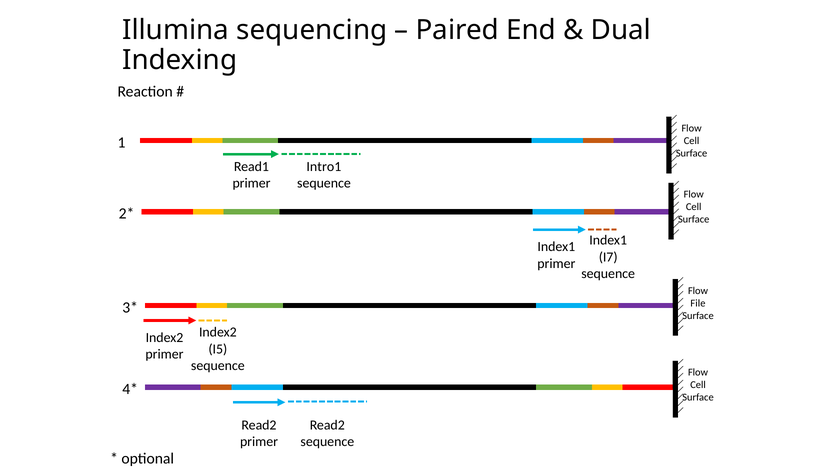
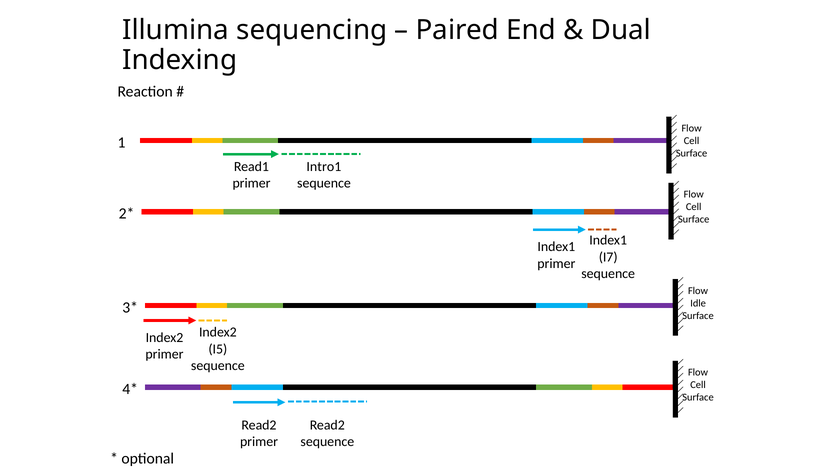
File: File -> Idle
